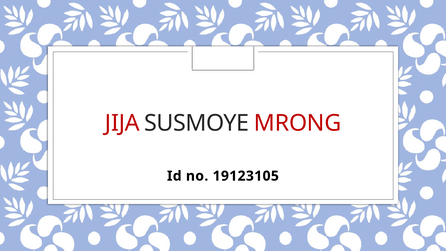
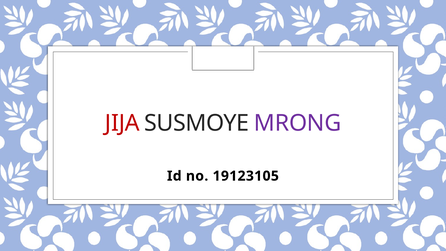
MRONG colour: red -> purple
